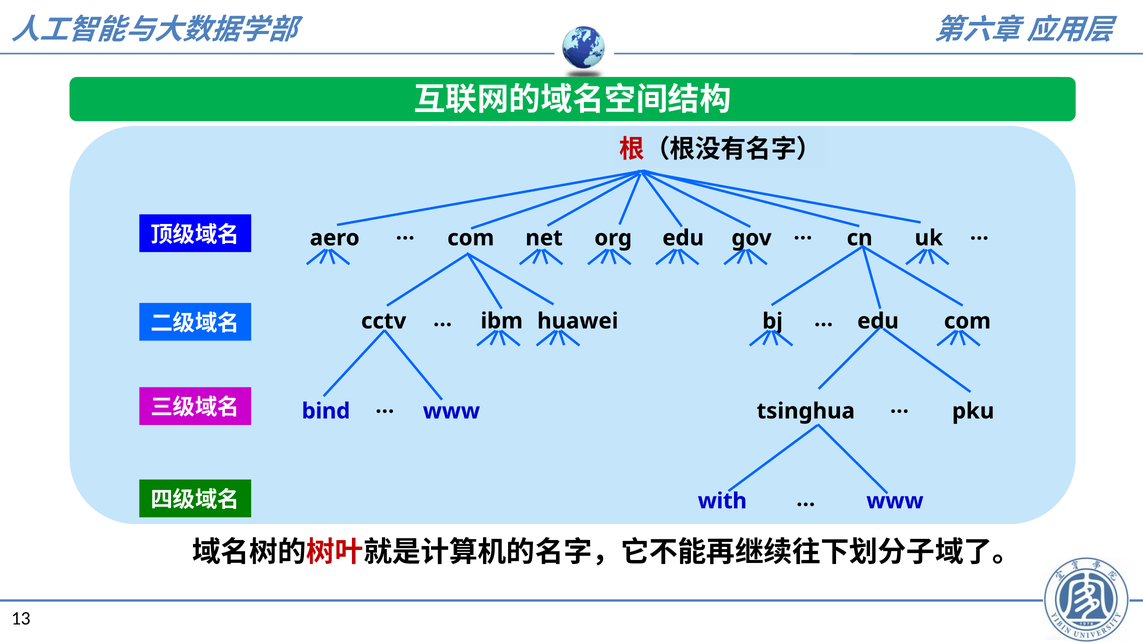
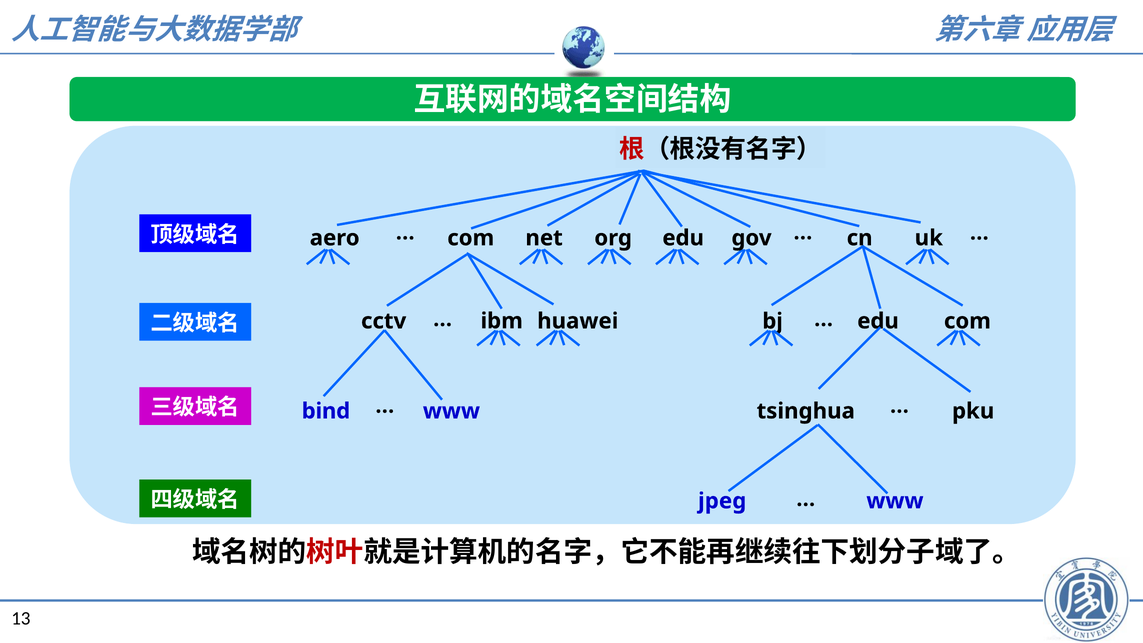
with: with -> jpeg
